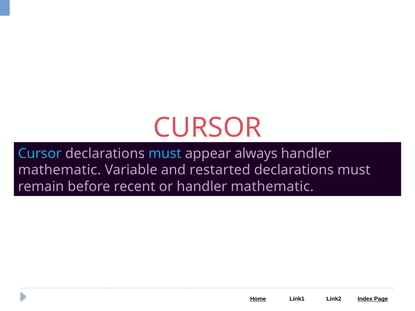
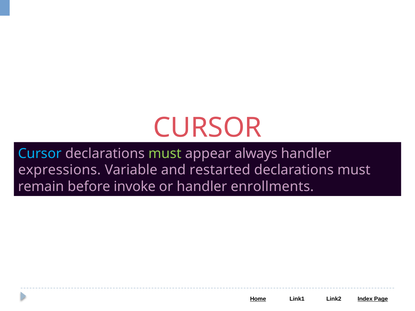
must at (165, 154) colour: light blue -> light green
mathematic at (59, 170): mathematic -> expressions
recent: recent -> invoke
or handler mathematic: mathematic -> enrollments
